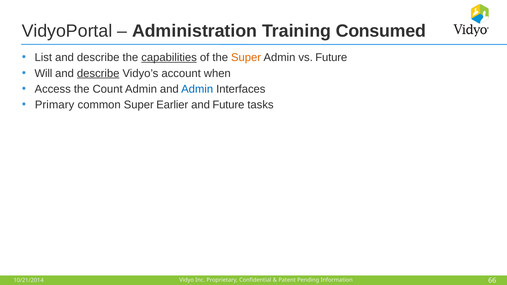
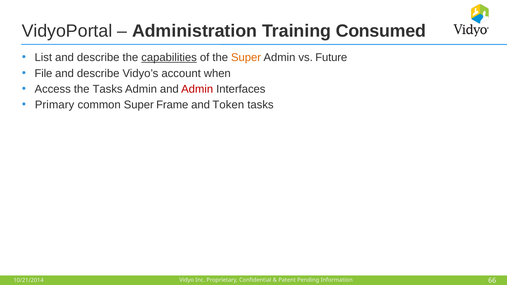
Will: Will -> File
describe at (98, 73) underline: present -> none
the Count: Count -> Tasks
Admin at (197, 89) colour: blue -> red
Earlier: Earlier -> Frame
and Future: Future -> Token
